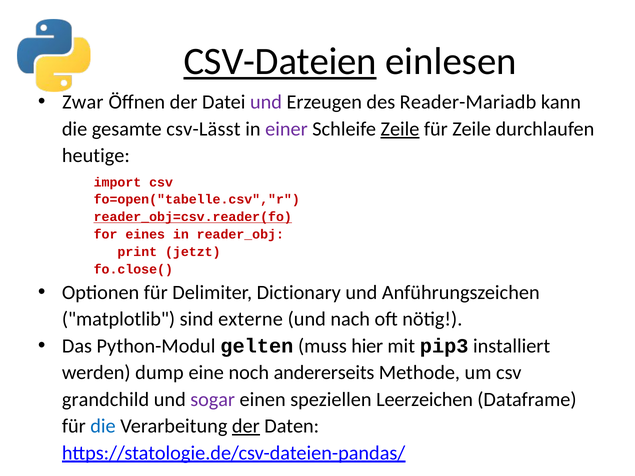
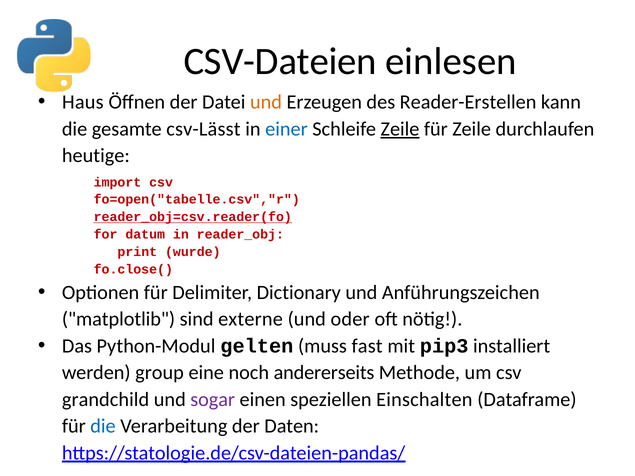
CSV-Dateien underline: present -> none
Zwar: Zwar -> Haus
und at (266, 102) colour: purple -> orange
Reader-Mariadb: Reader-Mariadb -> Reader-Erstellen
einer colour: purple -> blue
eines: eines -> datum
jetzt: jetzt -> wurde
nach: nach -> oder
hier: hier -> fast
dump: dump -> group
Leerzeichen: Leerzeichen -> Einschalten
der at (246, 426) underline: present -> none
